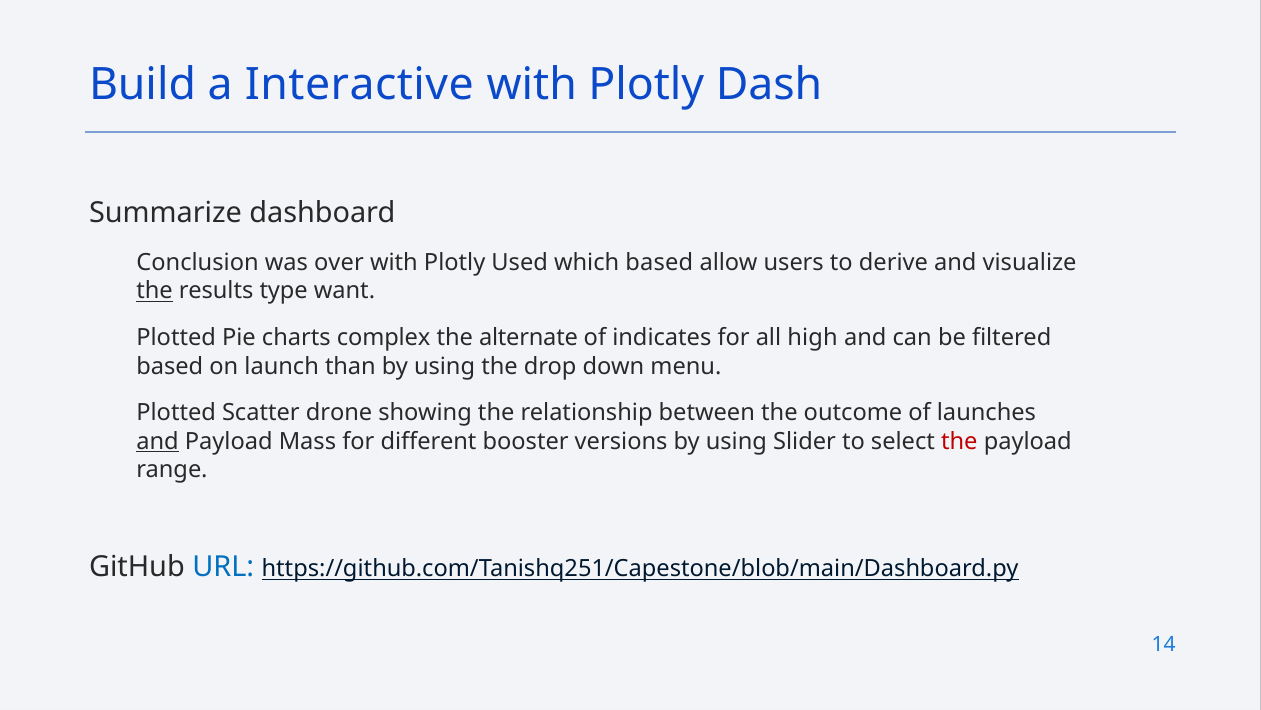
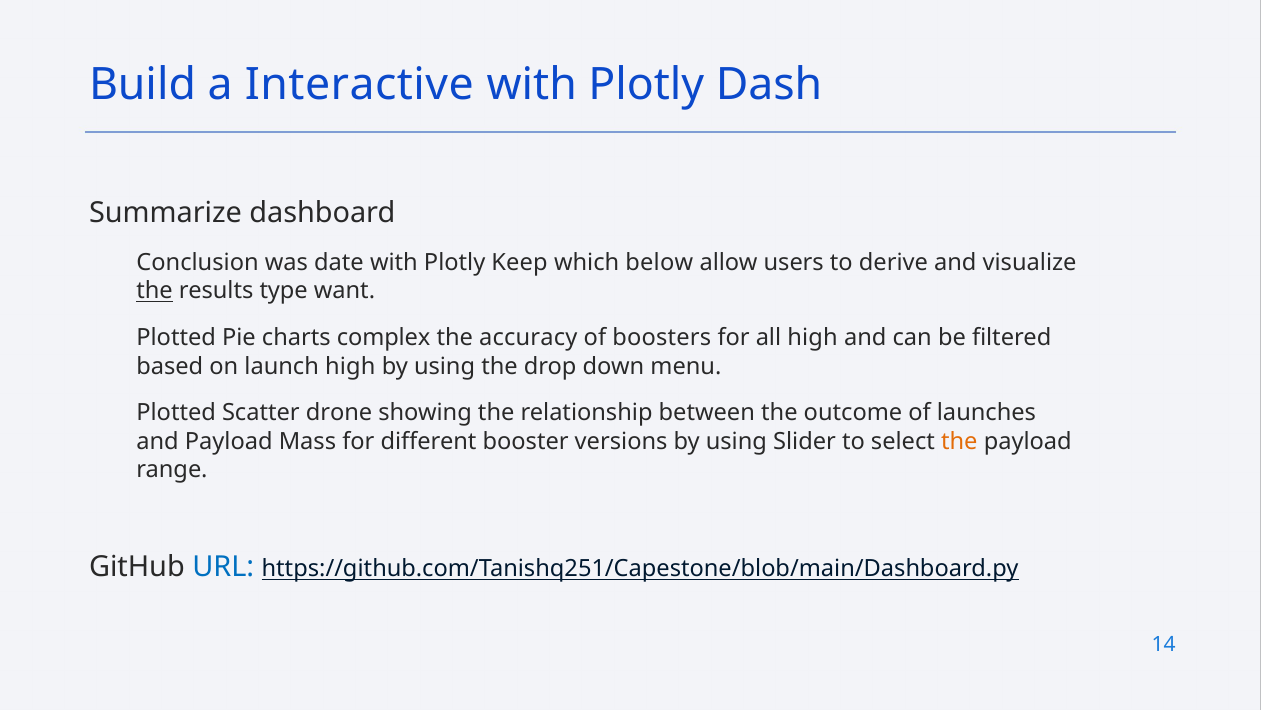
over: over -> date
Used: Used -> Keep
which based: based -> below
alternate: alternate -> accuracy
indicates: indicates -> boosters
launch than: than -> high
and at (158, 441) underline: present -> none
the at (959, 441) colour: red -> orange
